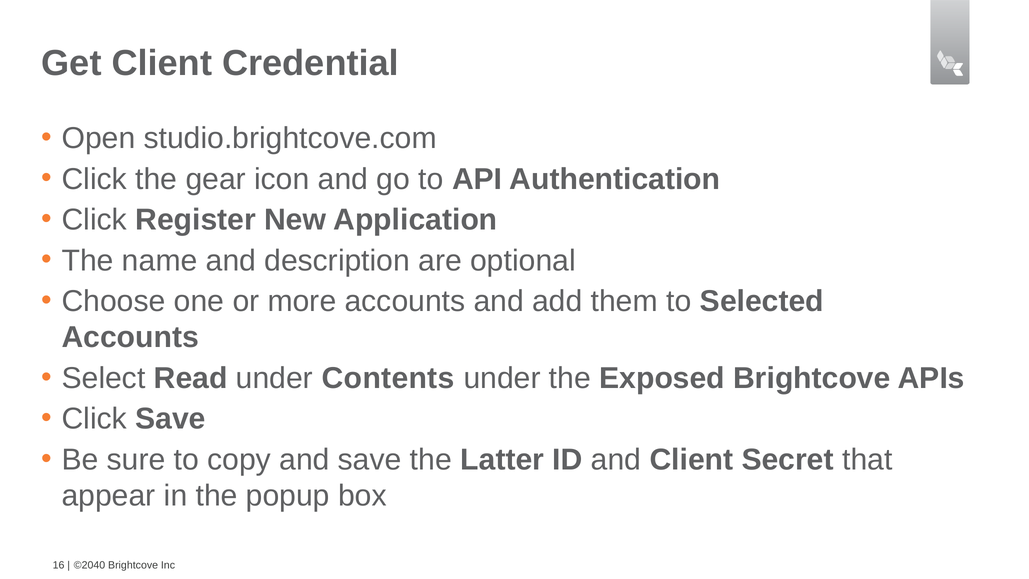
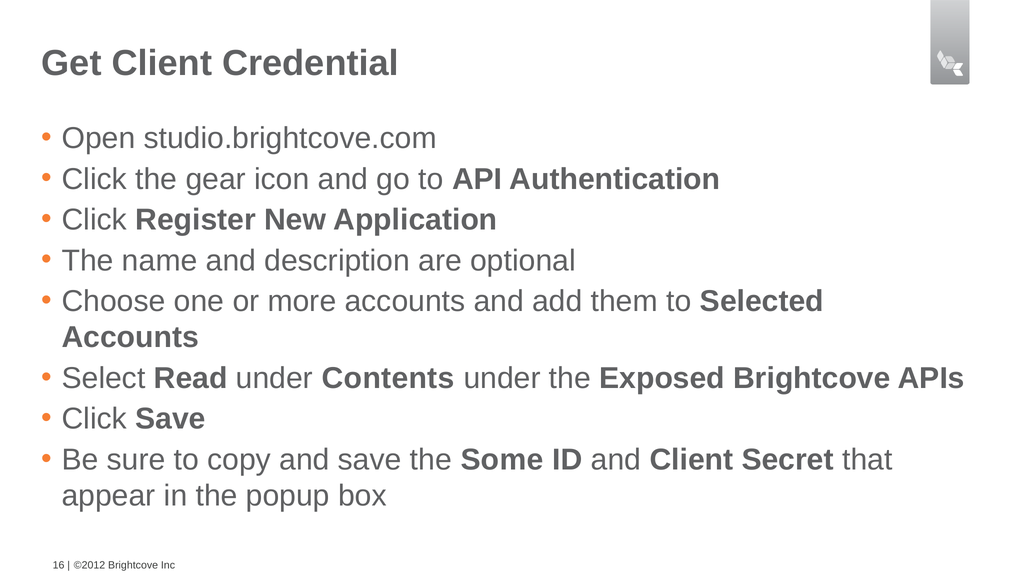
Latter: Latter -> Some
©2040: ©2040 -> ©2012
